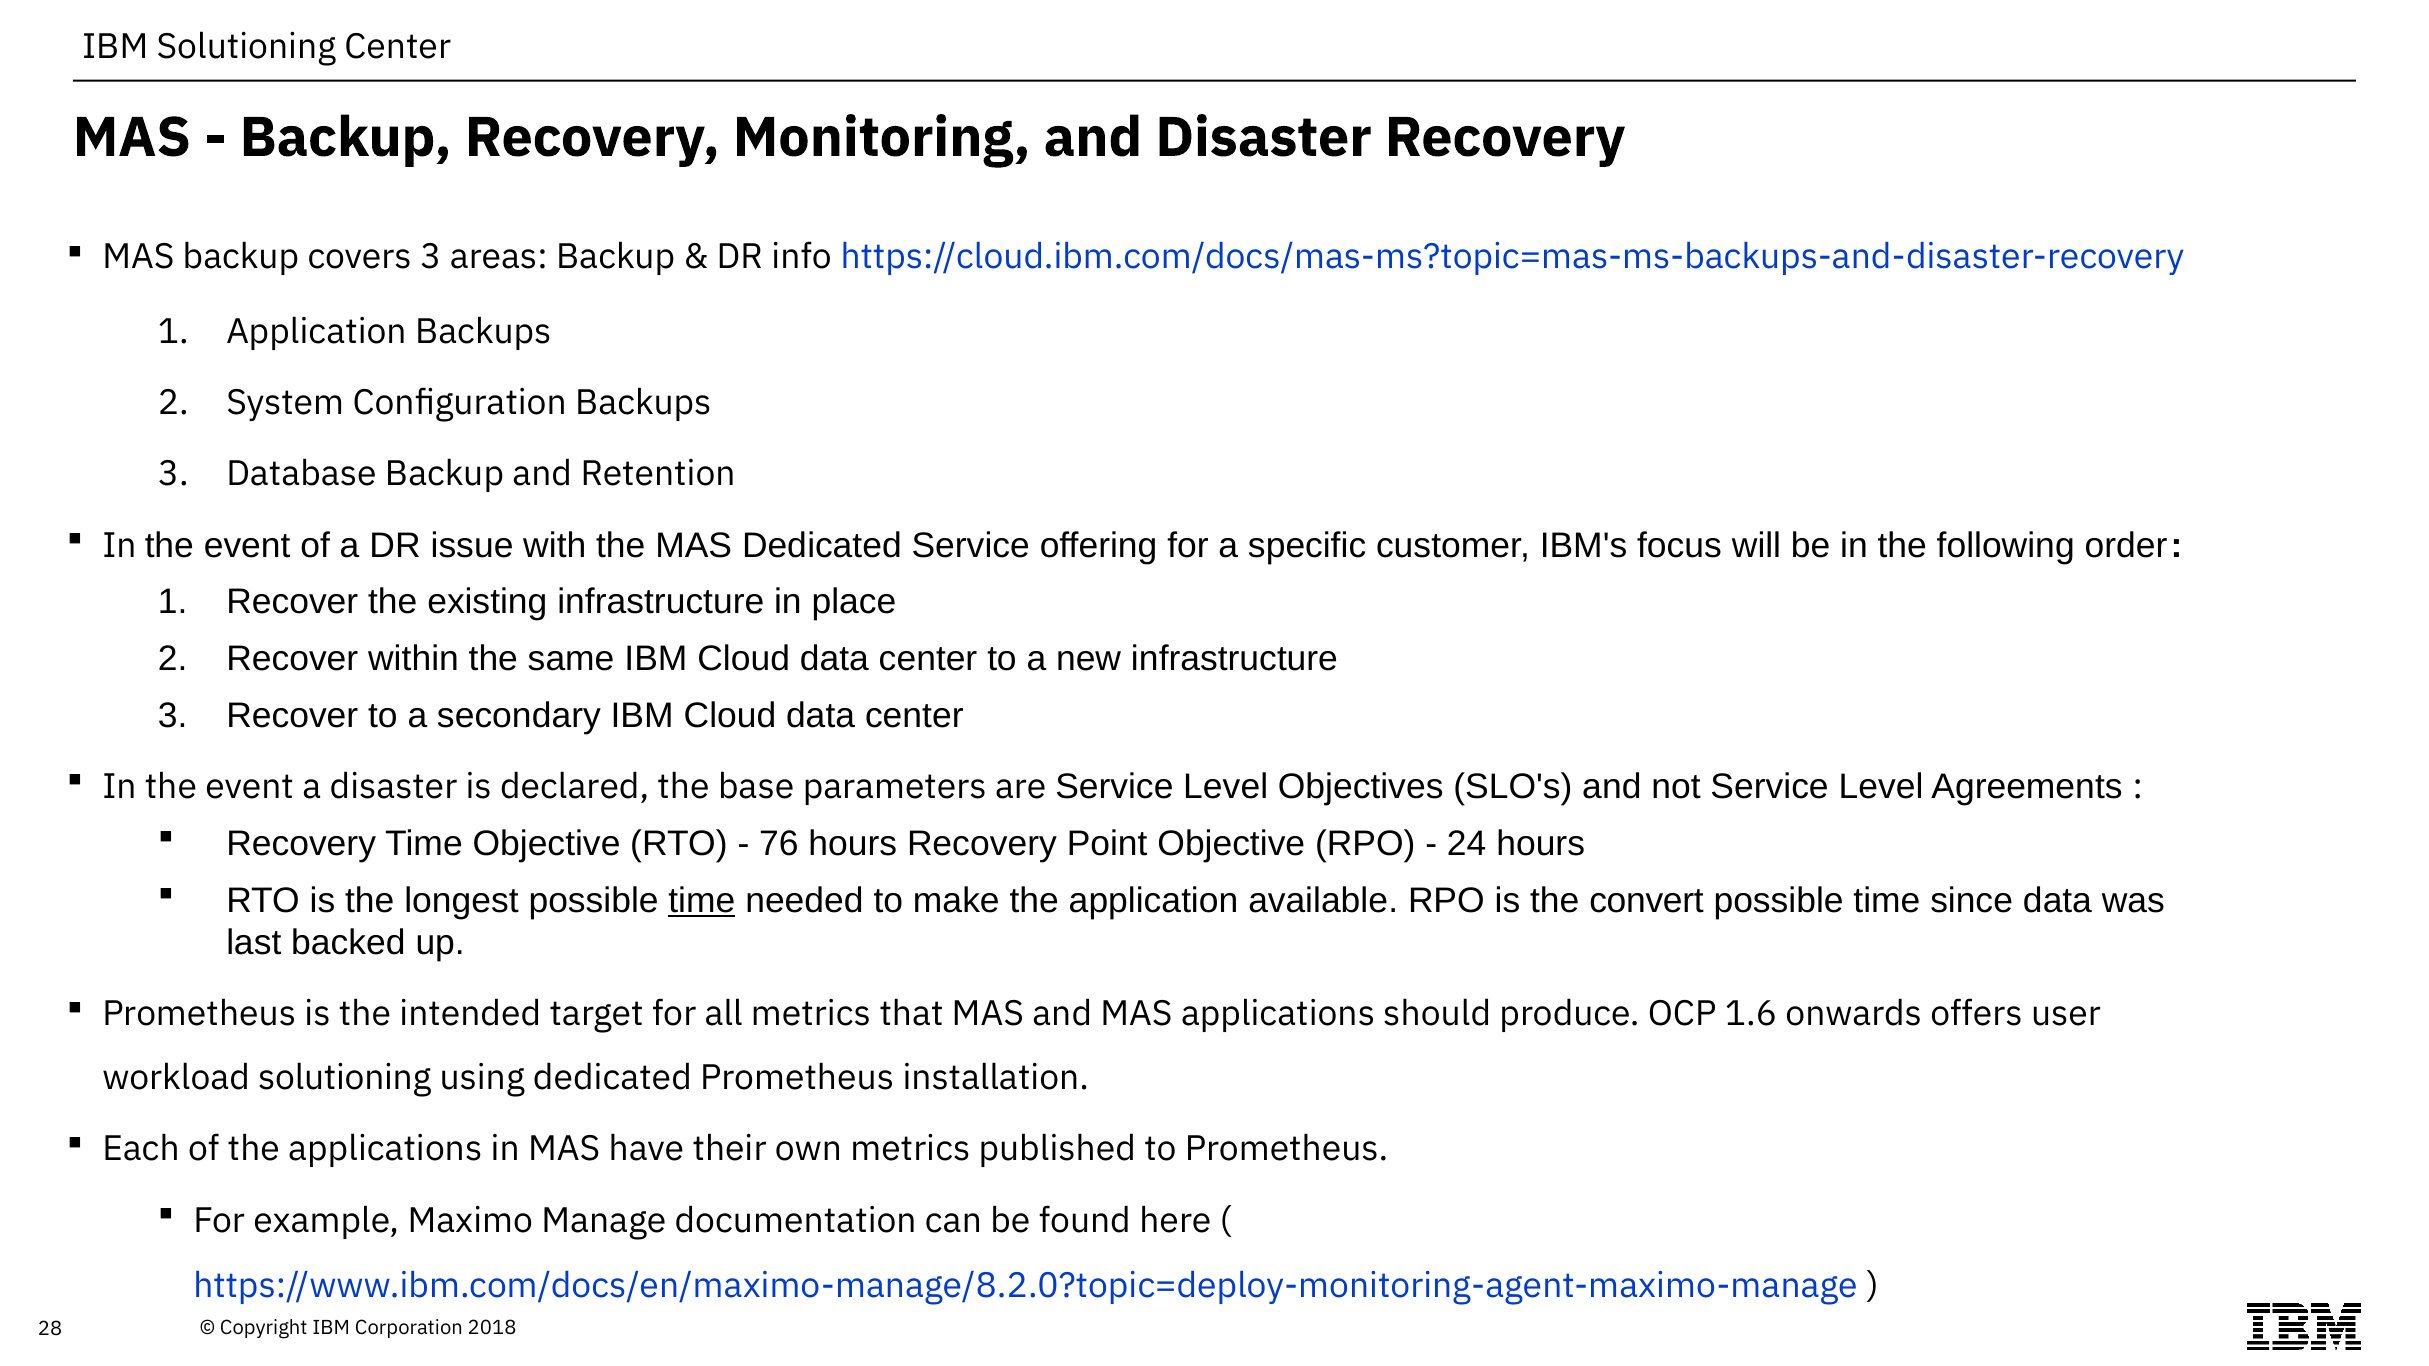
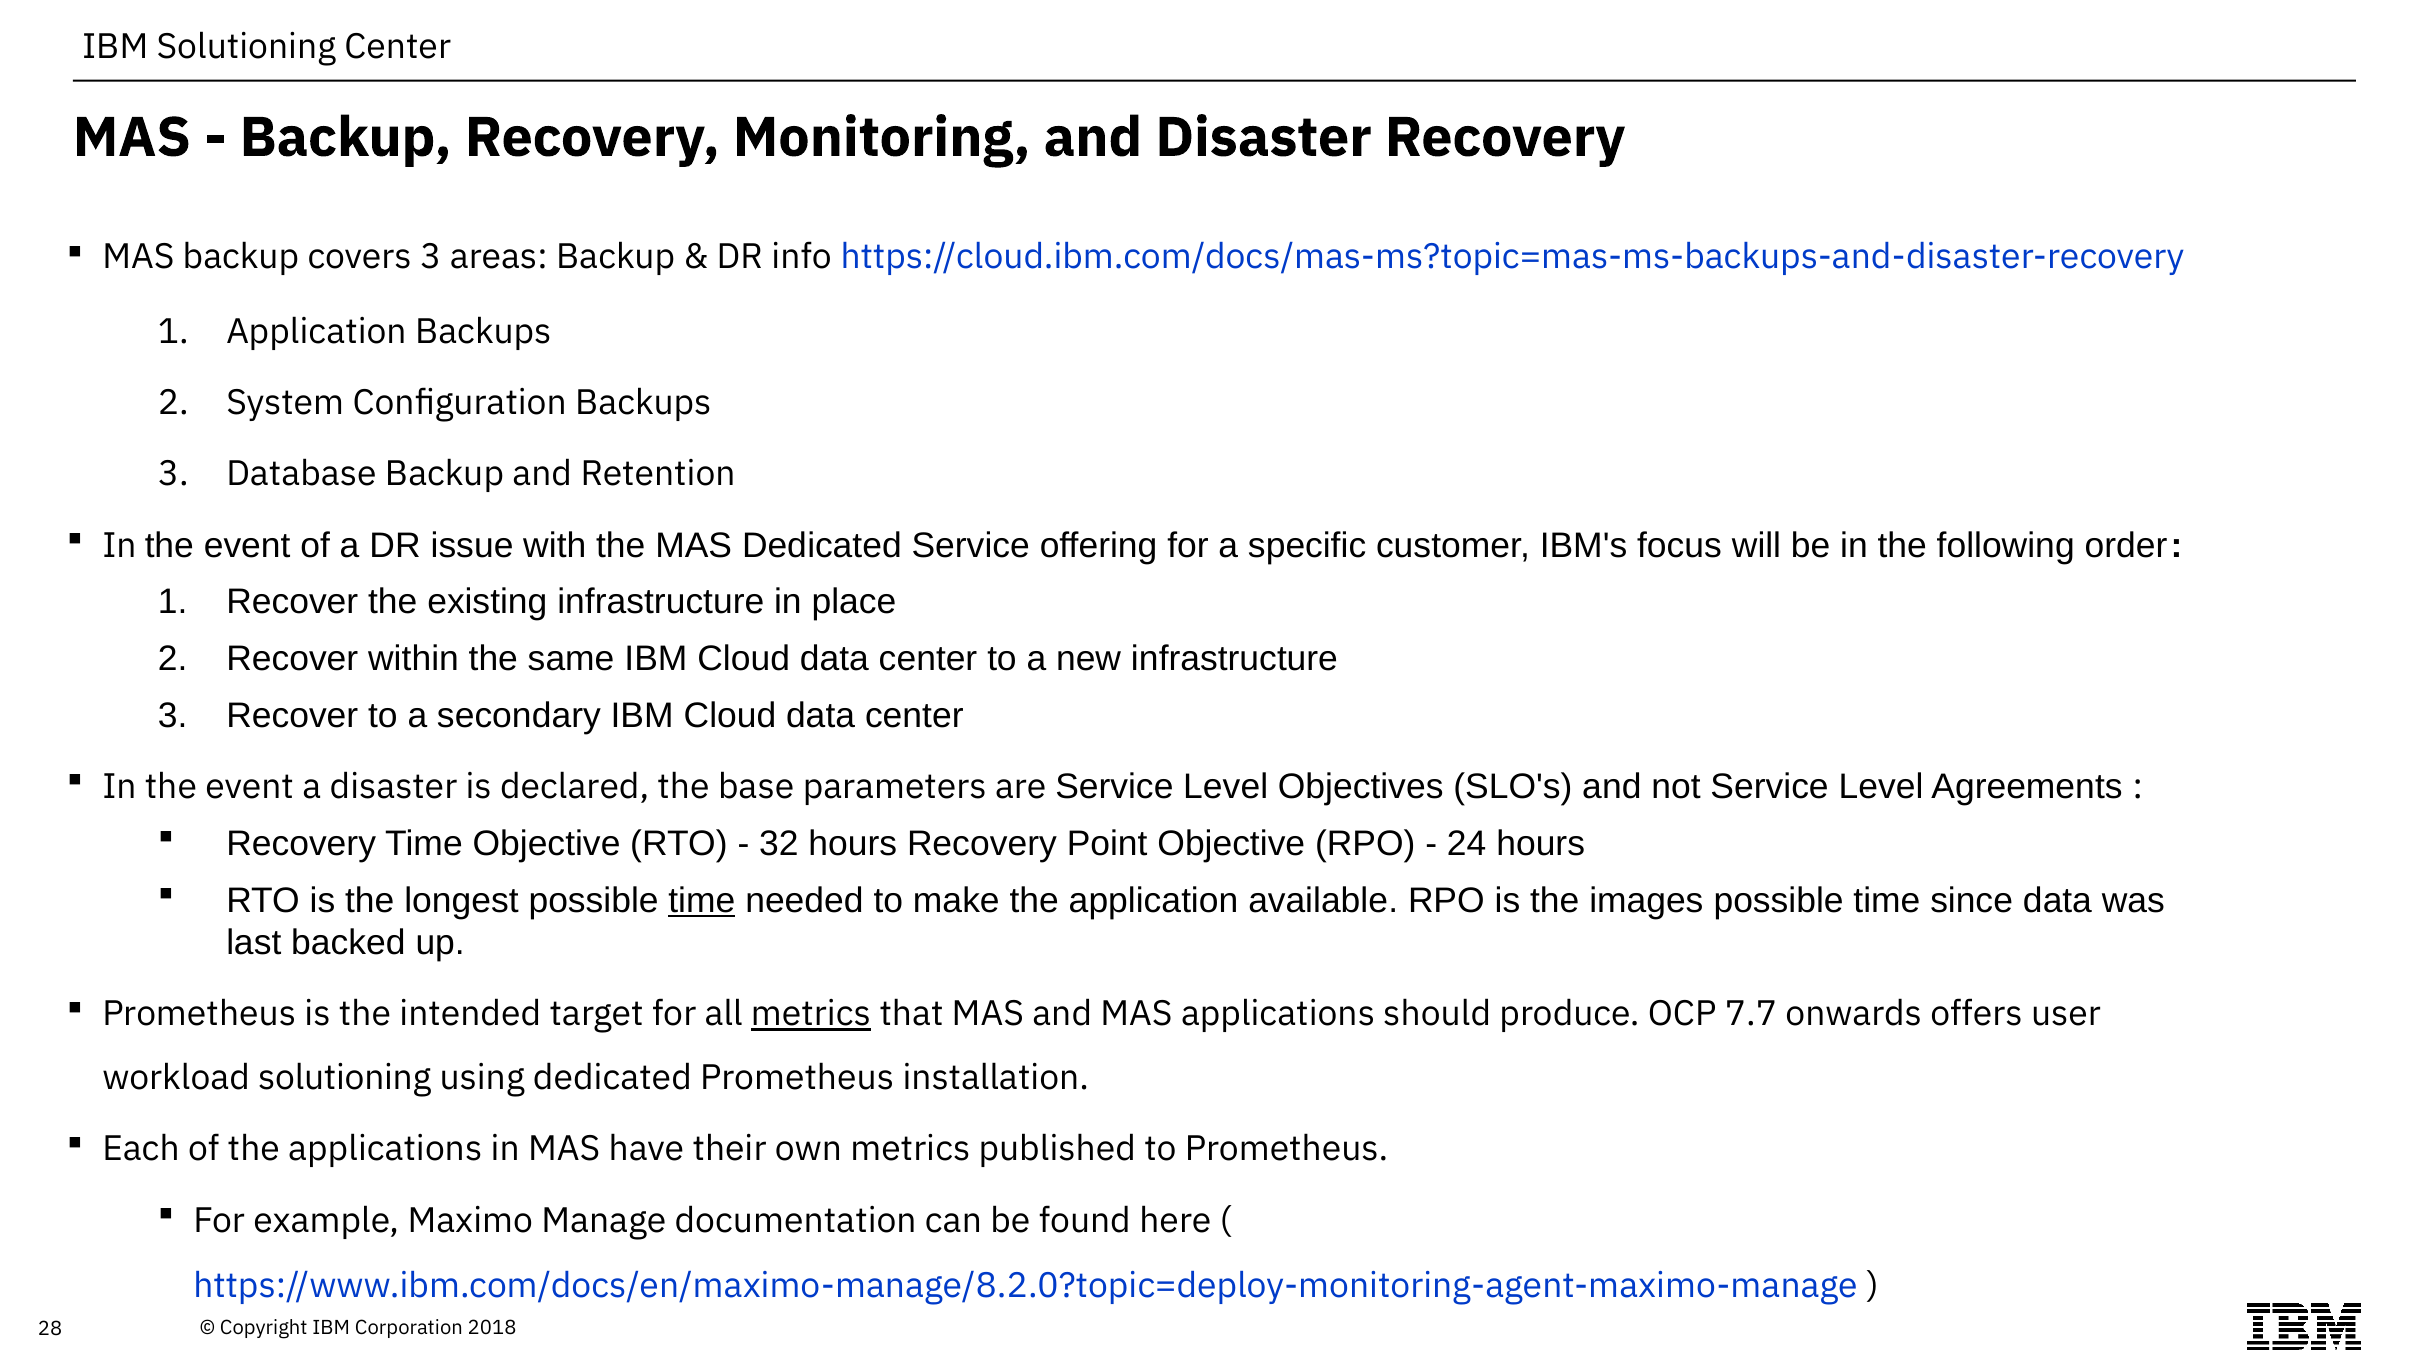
76: 76 -> 32
convert: convert -> images
metrics at (811, 1014) underline: none -> present
1.6: 1.6 -> 7.7
